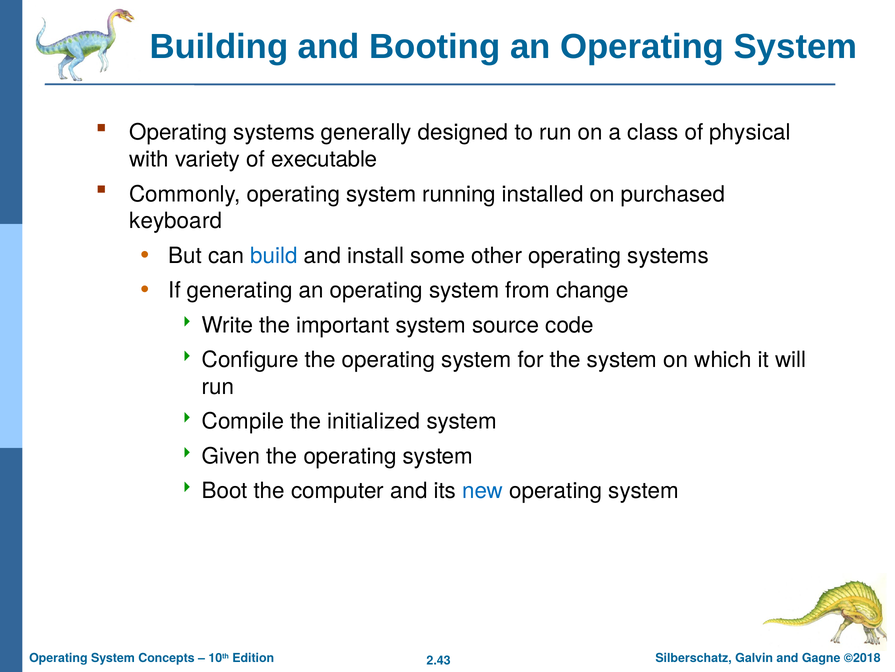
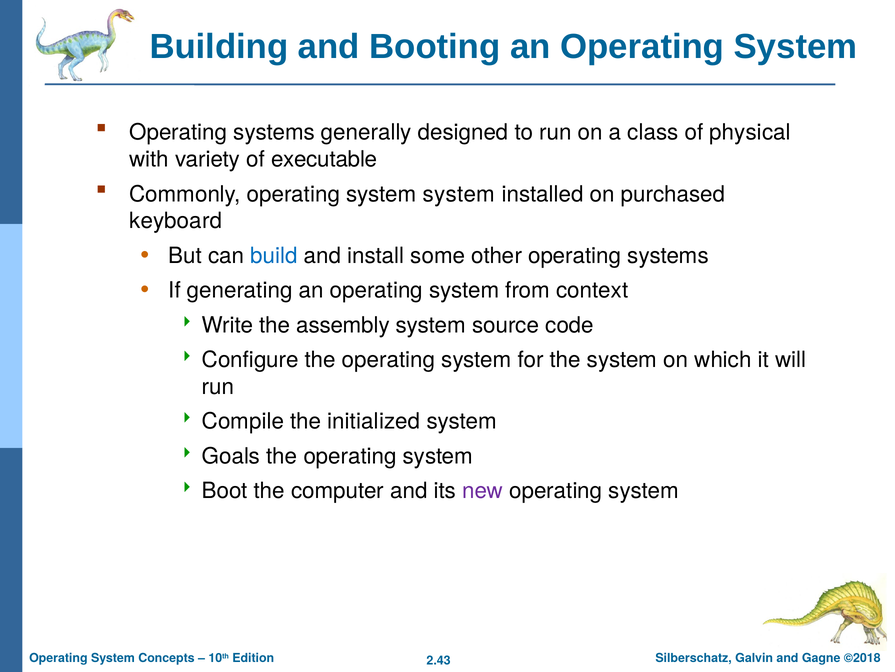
system running: running -> system
change: change -> context
important: important -> assembly
Given: Given -> Goals
new colour: blue -> purple
